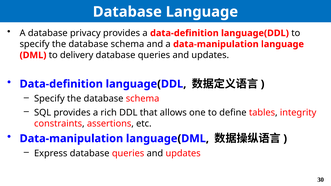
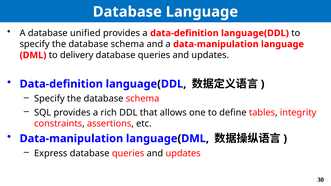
privacy: privacy -> unified
